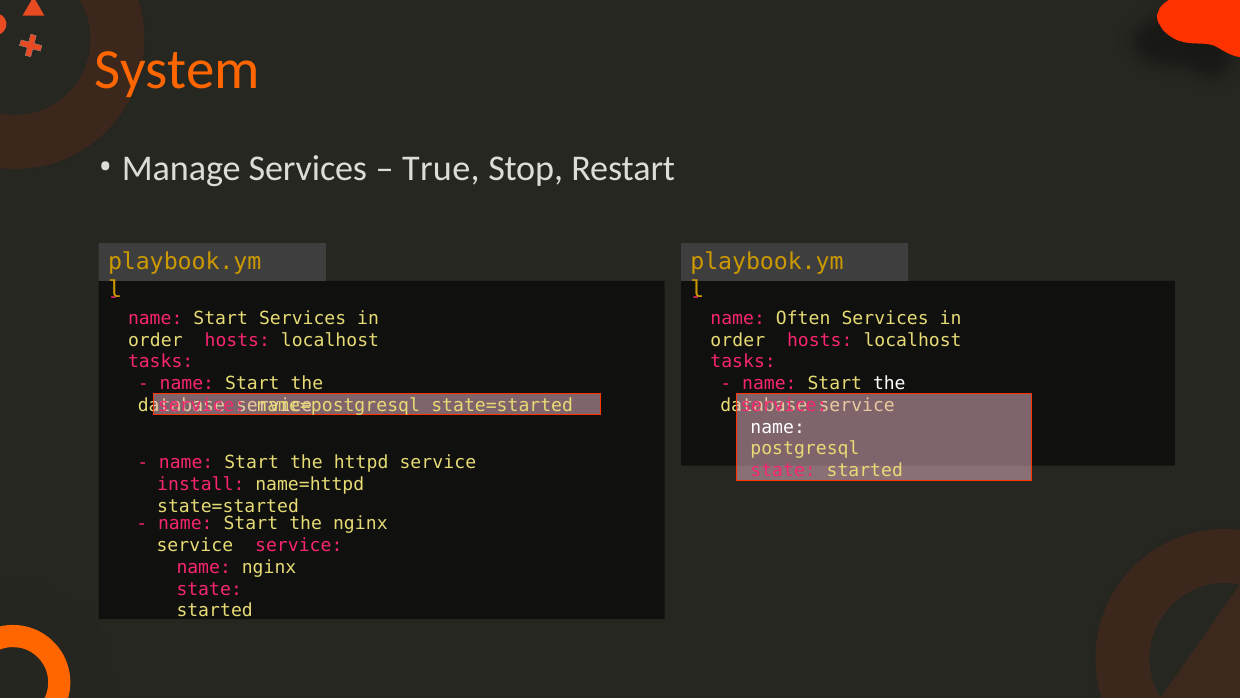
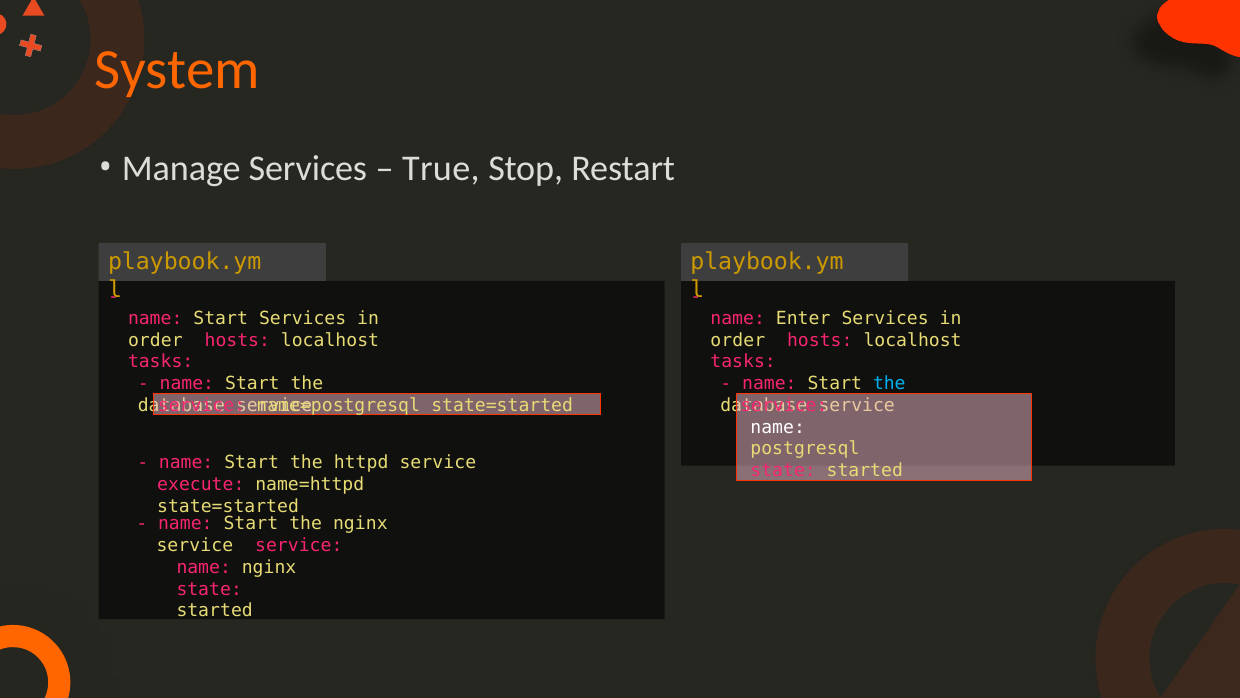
Often: Often -> Enter
the at (889, 383) colour: white -> light blue
install: install -> execute
